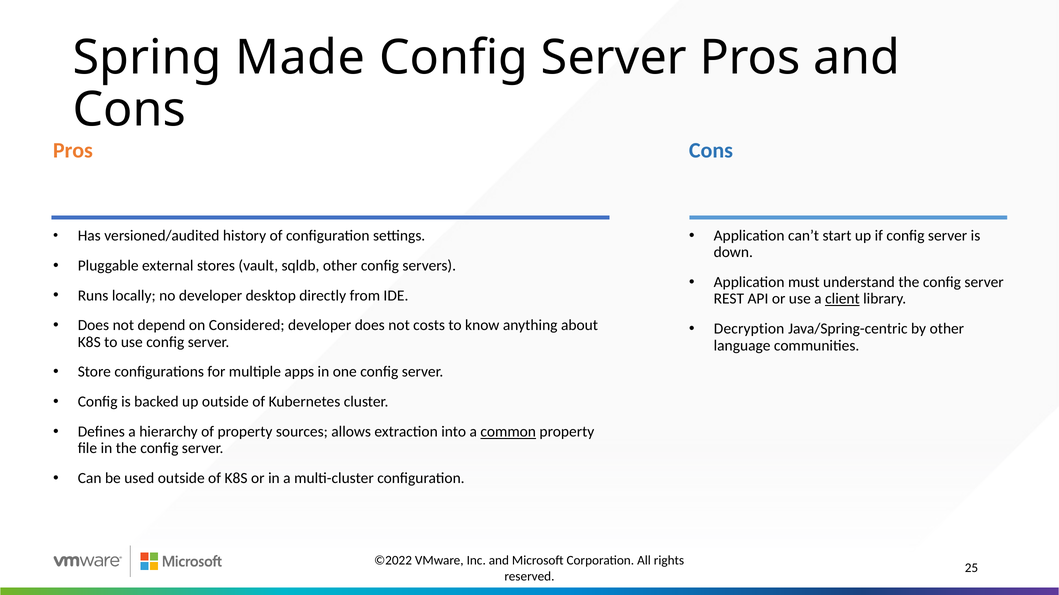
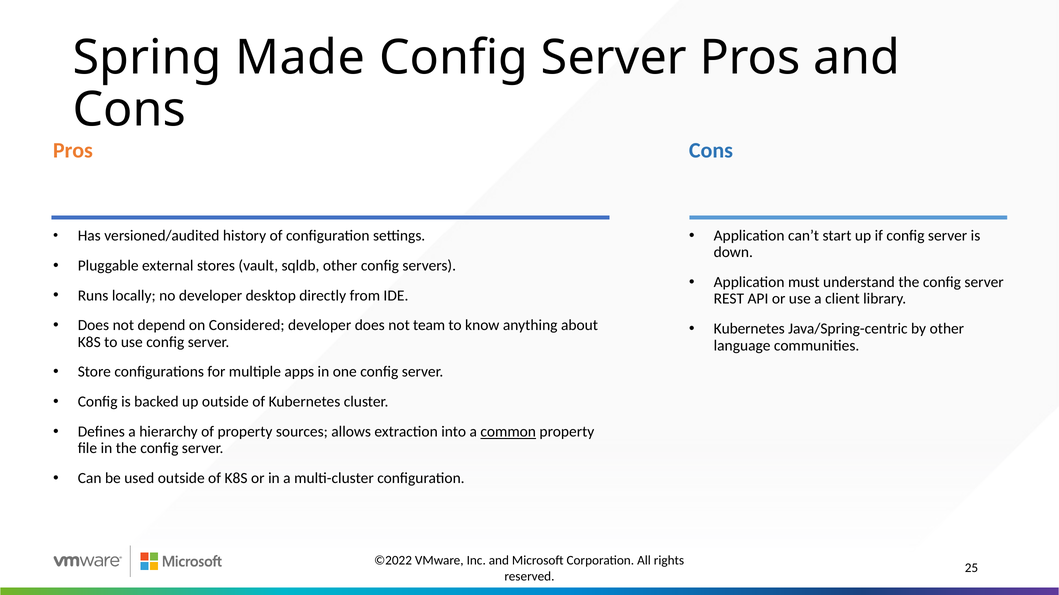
client underline: present -> none
costs: costs -> team
Decryption at (749, 329): Decryption -> Kubernetes
